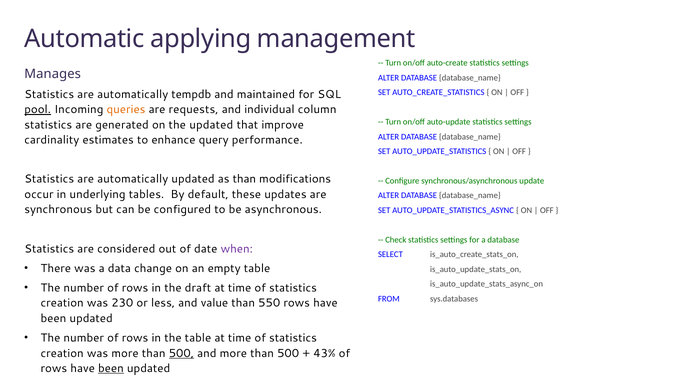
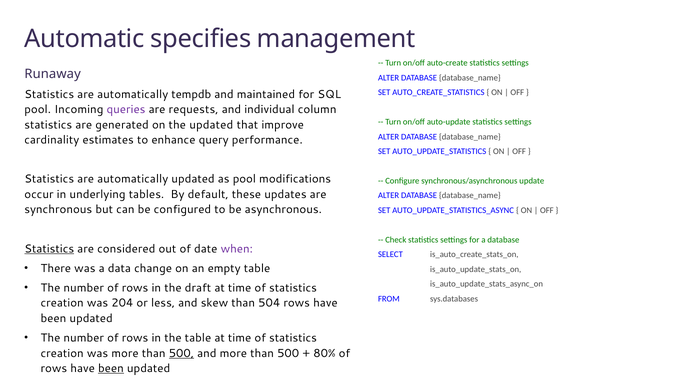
applying: applying -> specifies
Manages: Manages -> Runaway
pool at (38, 110) underline: present -> none
queries colour: orange -> purple
as than: than -> pool
Statistics at (49, 249) underline: none -> present
230: 230 -> 204
value: value -> skew
550: 550 -> 504
43%: 43% -> 80%
